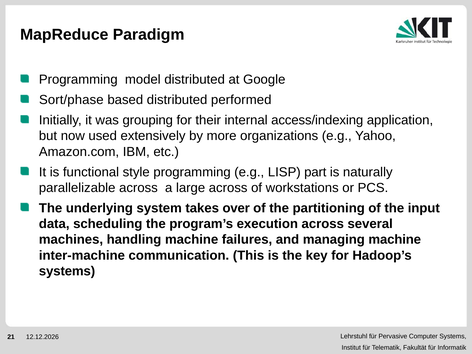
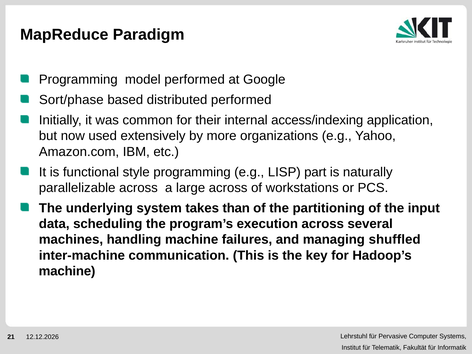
model distributed: distributed -> performed
grouping: grouping -> common
over: over -> than
managing machine: machine -> shuffled
systems at (67, 271): systems -> machine
